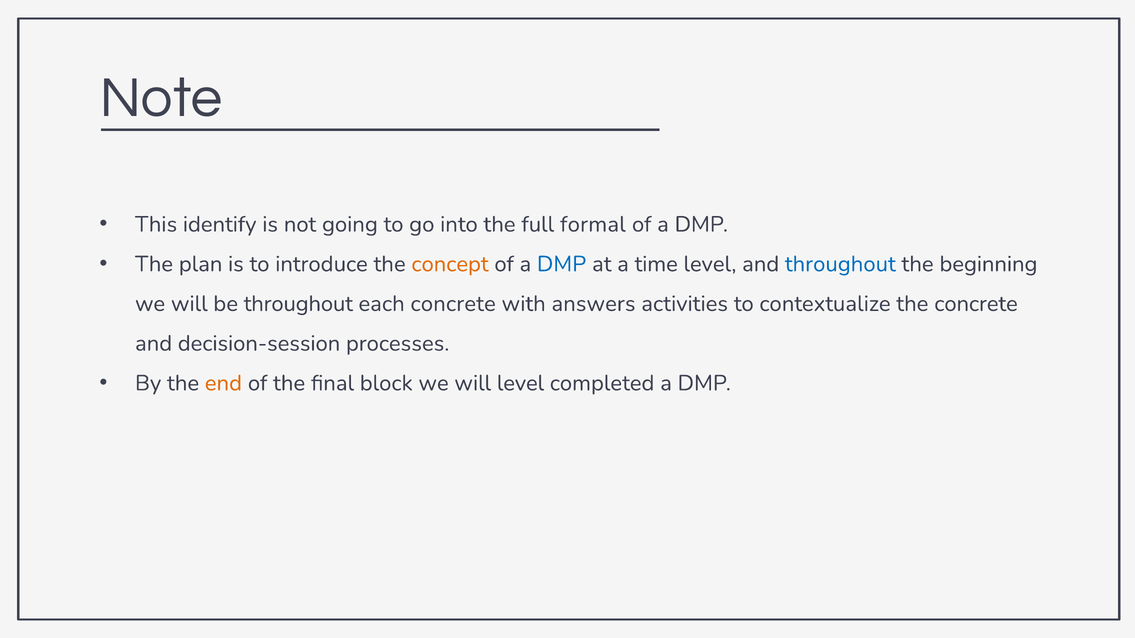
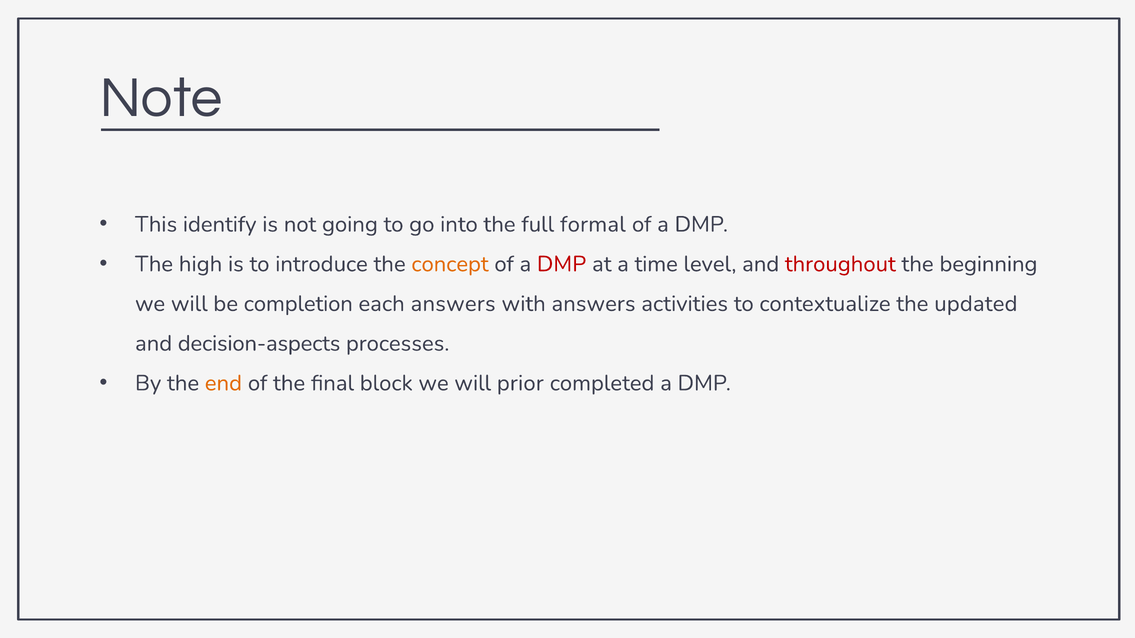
plan: plan -> high
DMP at (562, 264) colour: blue -> red
throughout at (840, 264) colour: blue -> red
be throughout: throughout -> completion
each concrete: concrete -> answers
the concrete: concrete -> updated
decision-session: decision-session -> decision-aspects
will level: level -> prior
